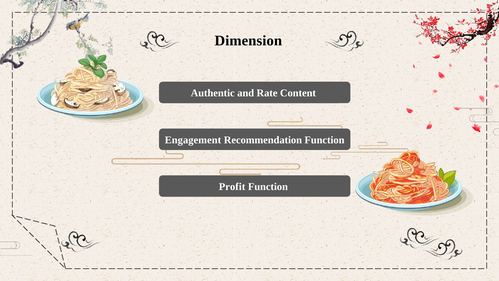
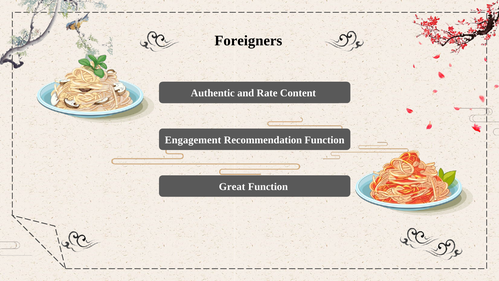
Dimension: Dimension -> Foreigners
Profit: Profit -> Great
